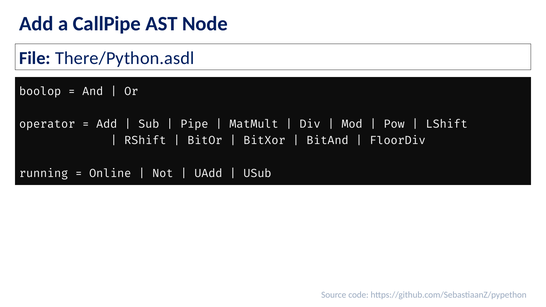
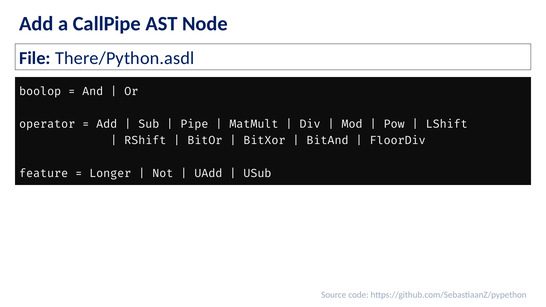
running: running -> feature
Online: Online -> Longer
